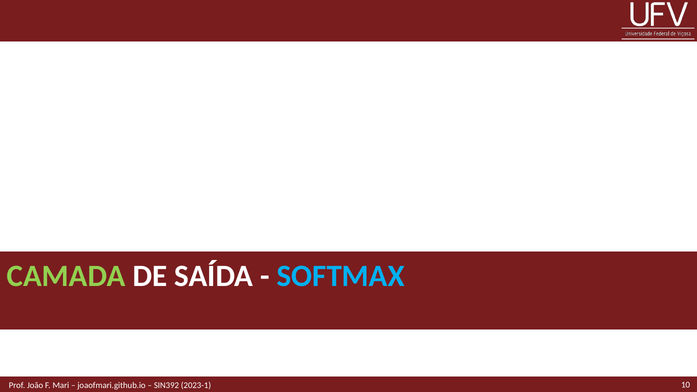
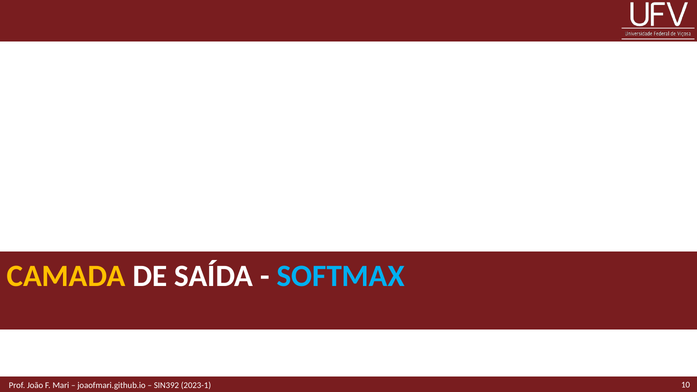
CAMADA colour: light green -> yellow
